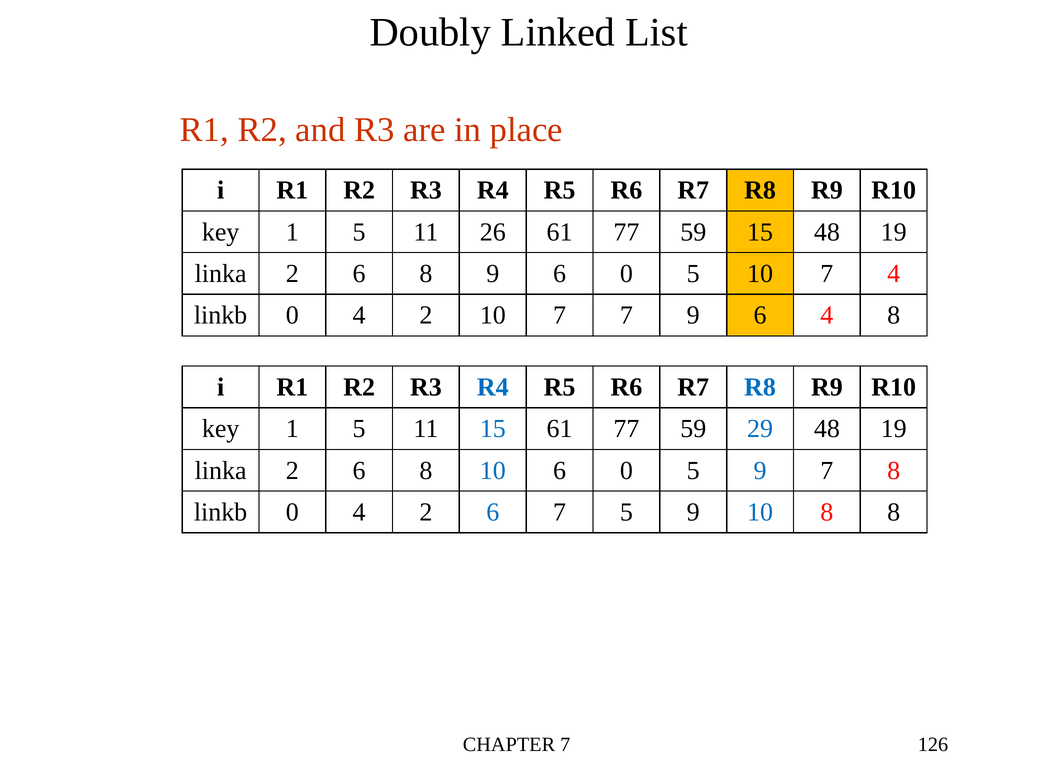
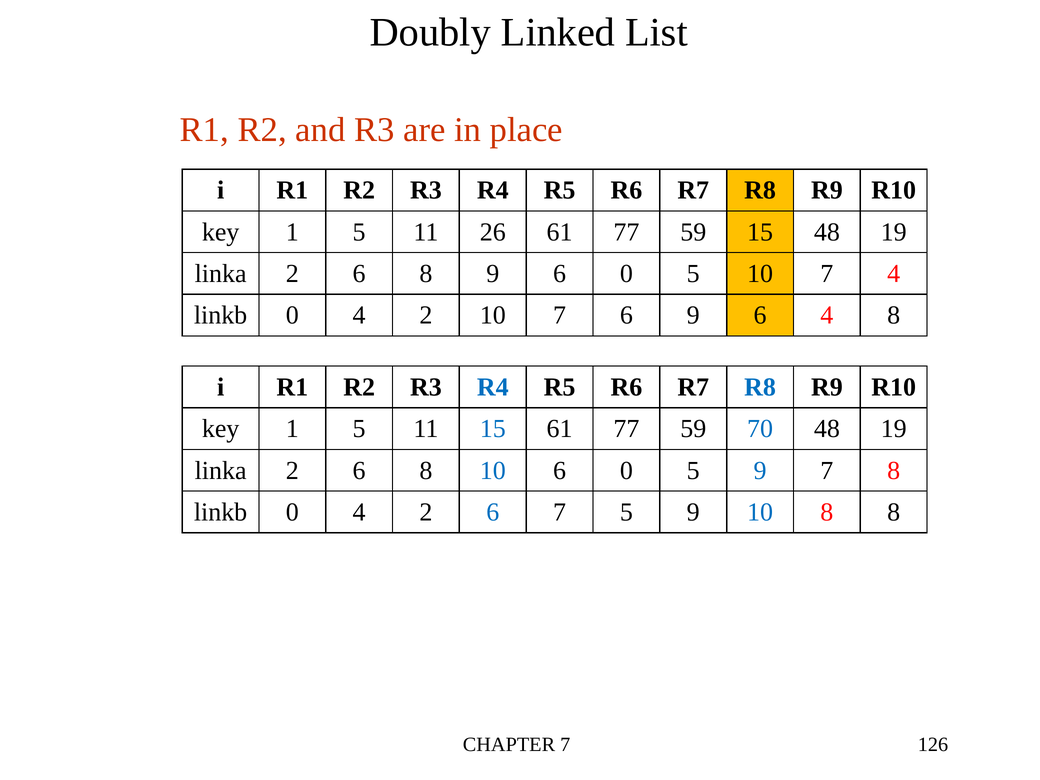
7 7: 7 -> 6
29: 29 -> 70
